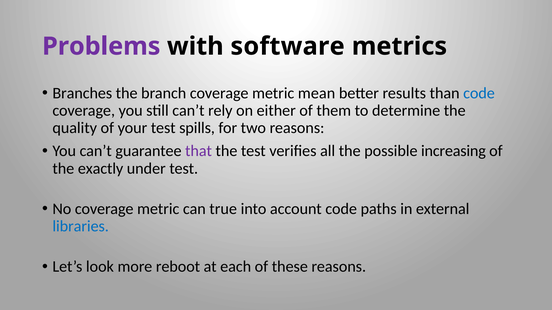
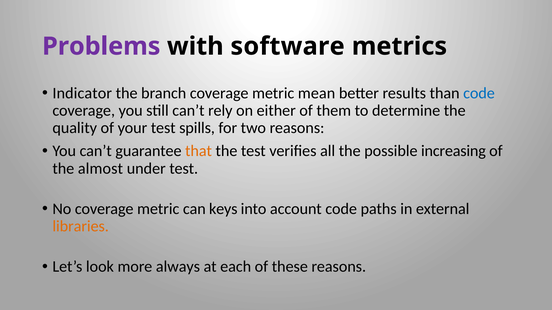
Branches: Branches -> Indicator
that colour: purple -> orange
exactly: exactly -> almost
true: true -> keys
libraries colour: blue -> orange
reboot: reboot -> always
